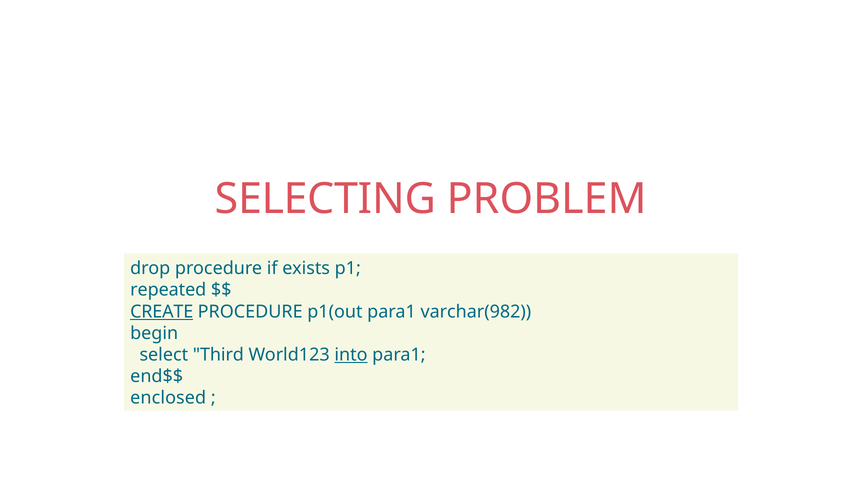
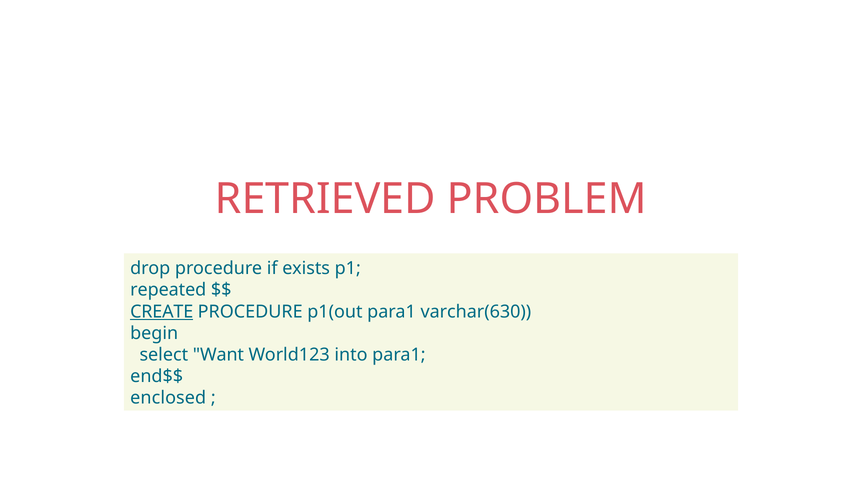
SELECTING: SELECTING -> RETRIEVED
varchar(982: varchar(982 -> varchar(630
Third: Third -> Want
into underline: present -> none
